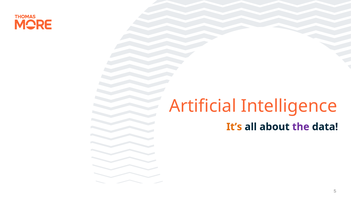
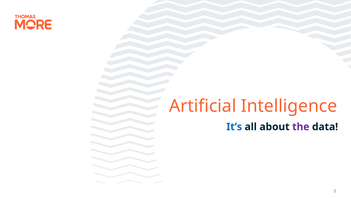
It’s colour: orange -> blue
